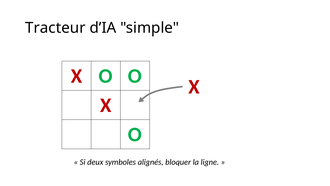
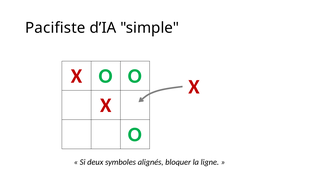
Tracteur: Tracteur -> Pacifiste
